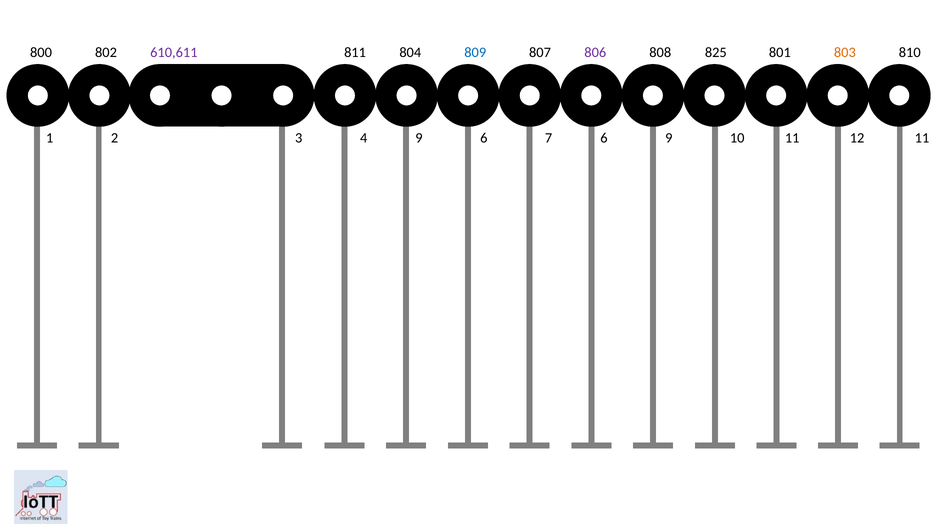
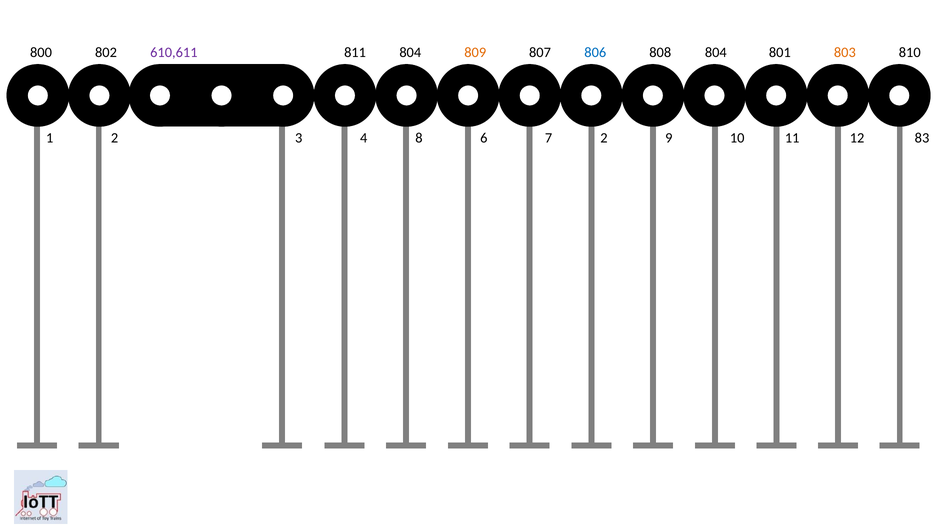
809 colour: blue -> orange
806 colour: purple -> blue
808 825: 825 -> 804
4 9: 9 -> 8
7 6: 6 -> 2
12 11: 11 -> 83
